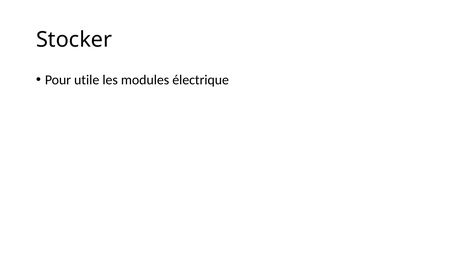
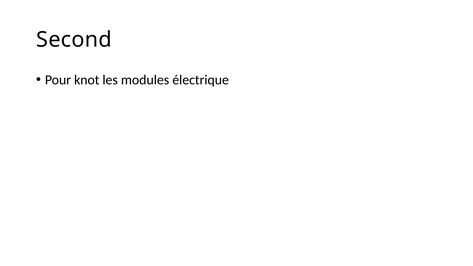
Stocker: Stocker -> Second
utile: utile -> knot
